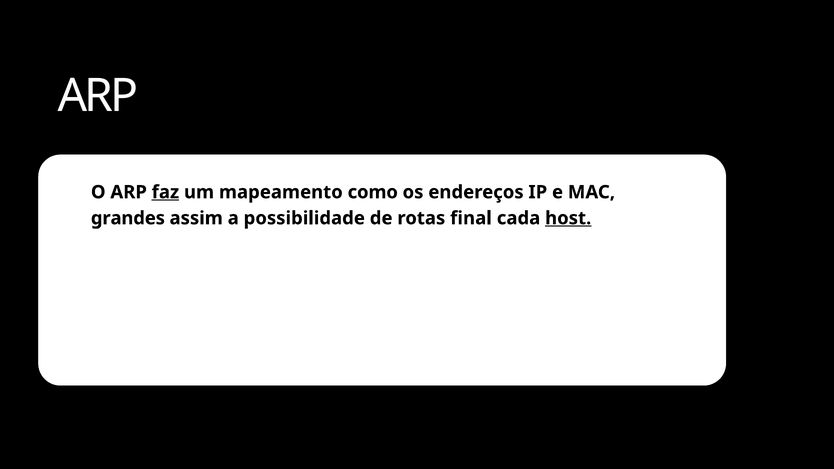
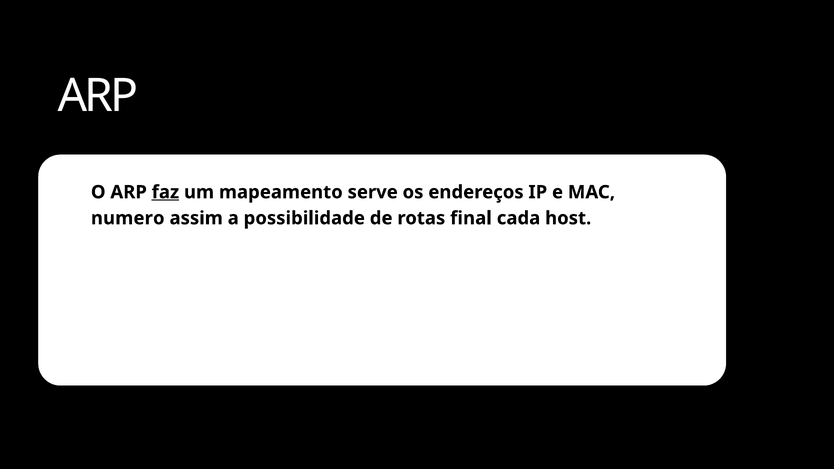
como: como -> serve
grandes: grandes -> numero
host underline: present -> none
